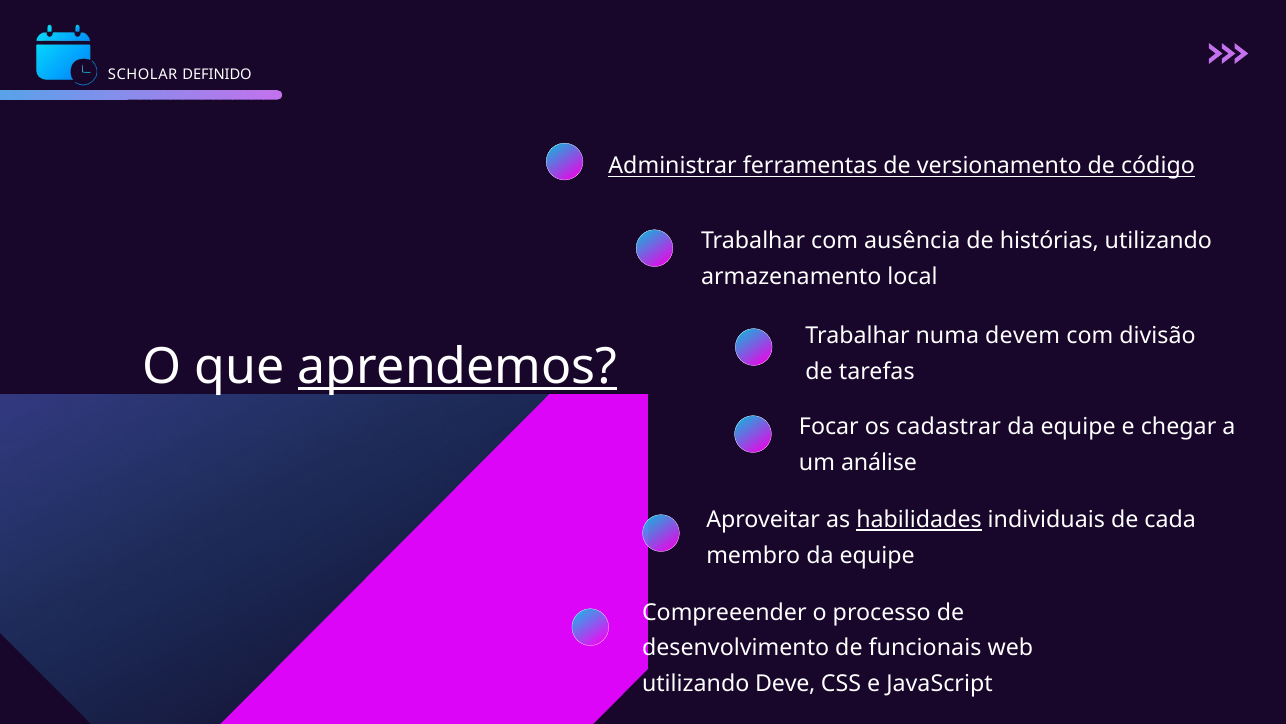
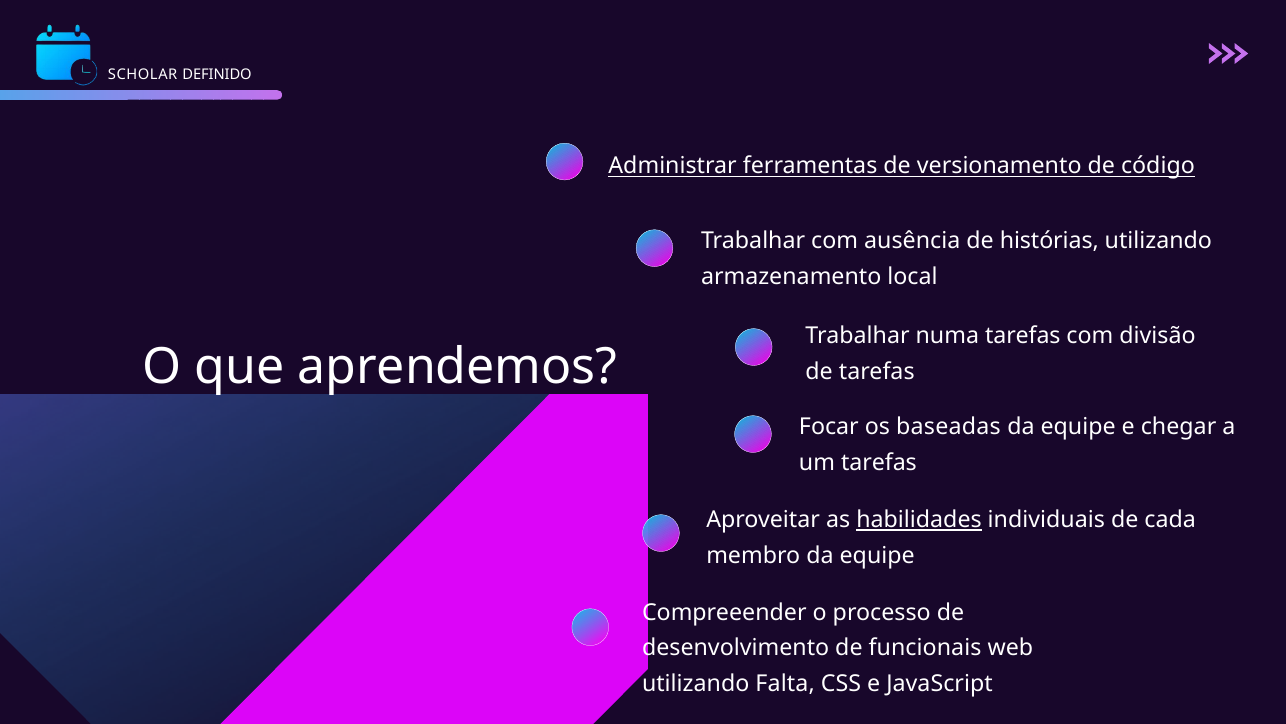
numa devem: devem -> tarefas
aprendemos underline: present -> none
cadastrar: cadastrar -> baseadas
um análise: análise -> tarefas
Deve: Deve -> Falta
